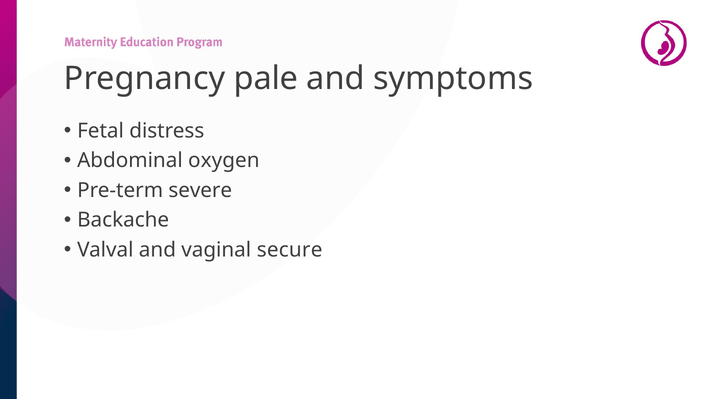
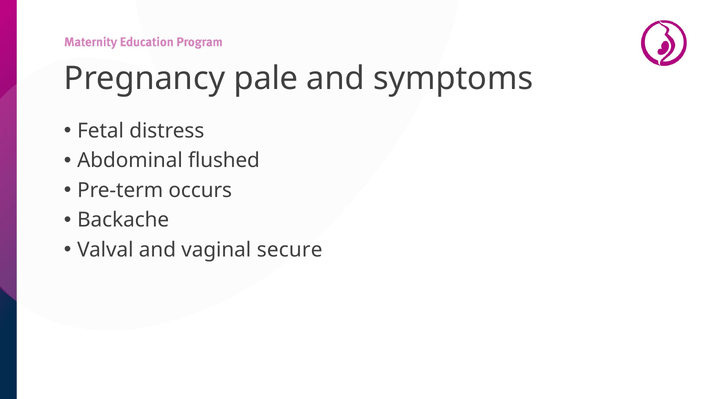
oxygen: oxygen -> flushed
severe: severe -> occurs
